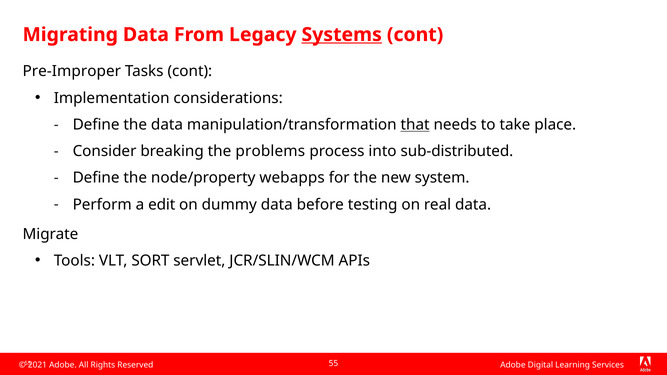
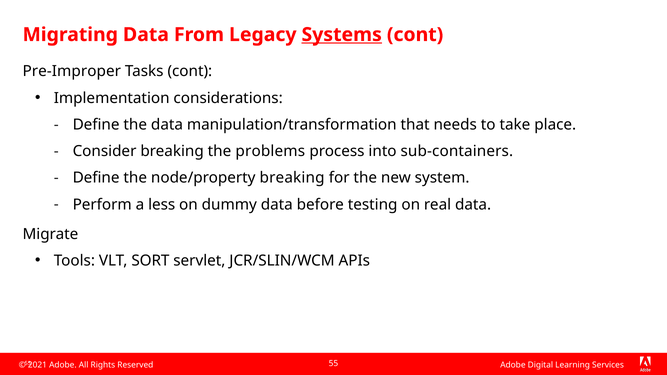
that underline: present -> none
sub-distributed: sub-distributed -> sub-containers
node/property webapps: webapps -> breaking
edit: edit -> less
